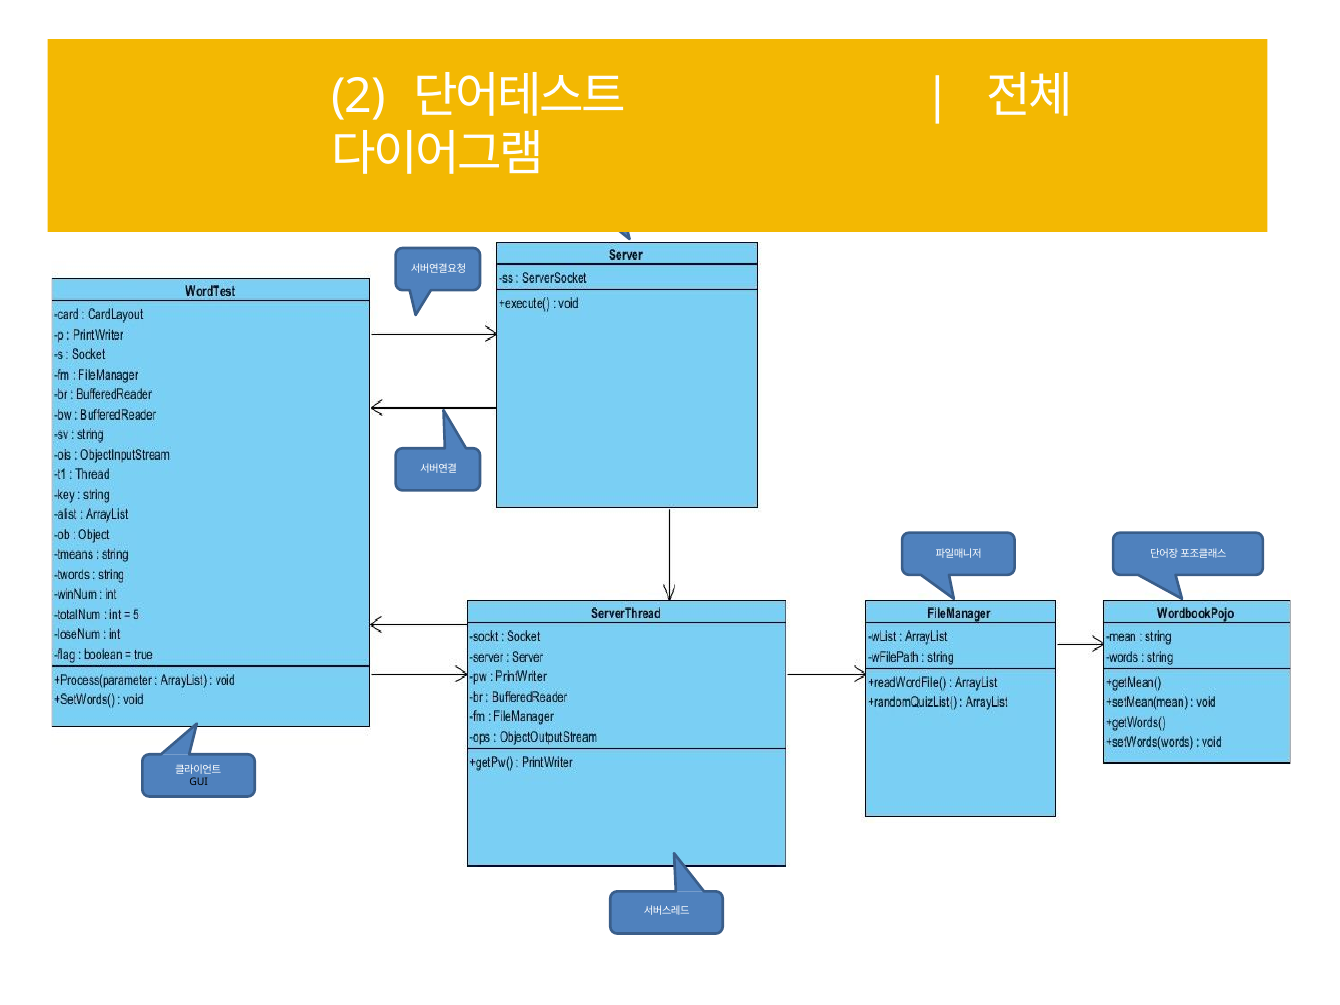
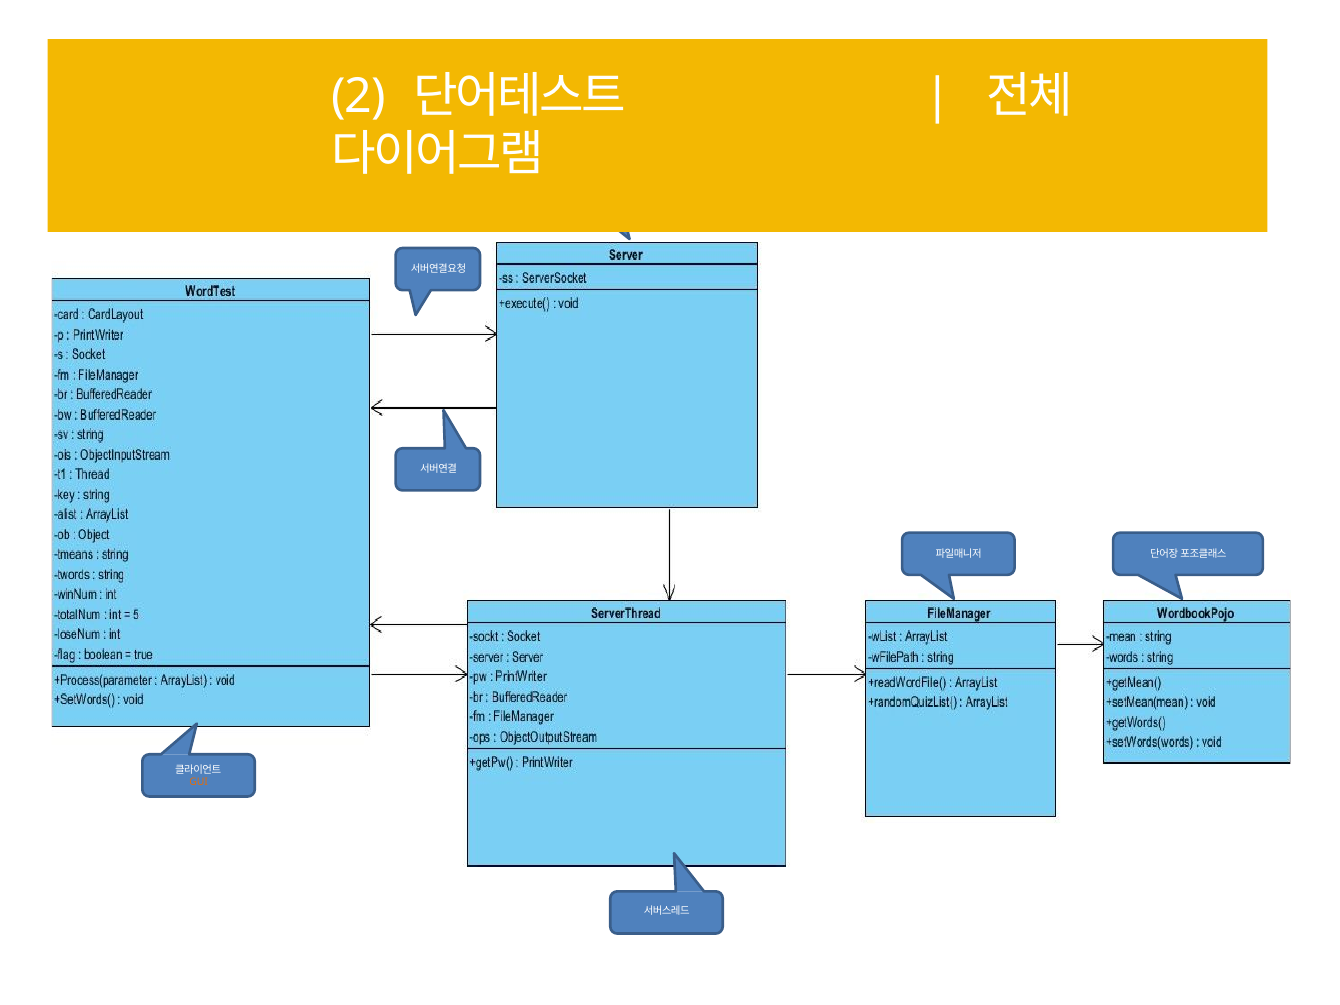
GUI colour: black -> orange
